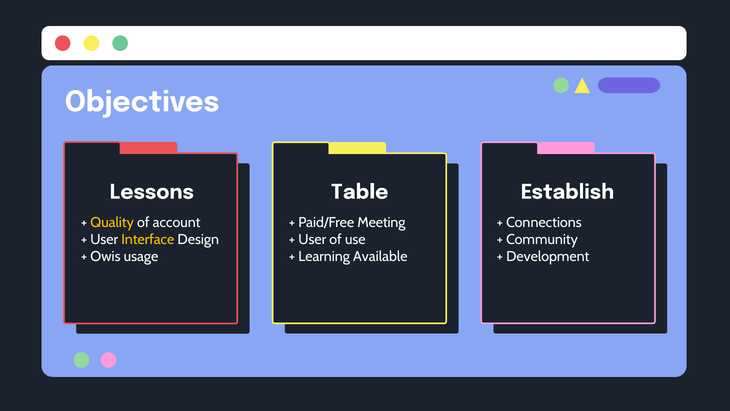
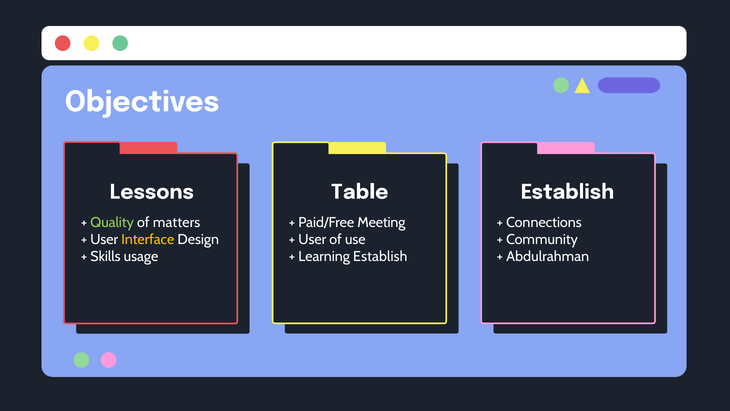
Quality colour: yellow -> light green
account: account -> matters
Owis: Owis -> Skills
Learning Available: Available -> Establish
Development: Development -> Abdulrahman
